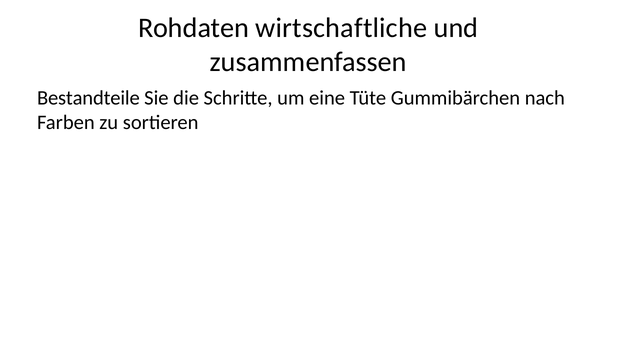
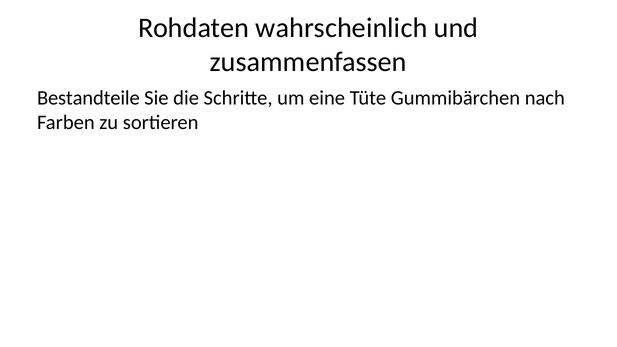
wirtschaftliche: wirtschaftliche -> wahrscheinlich
